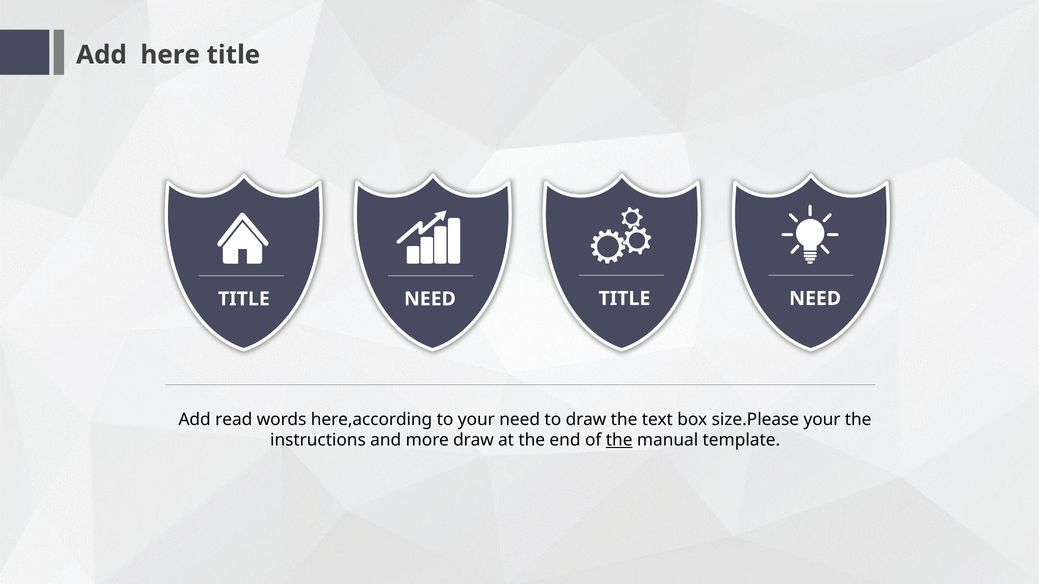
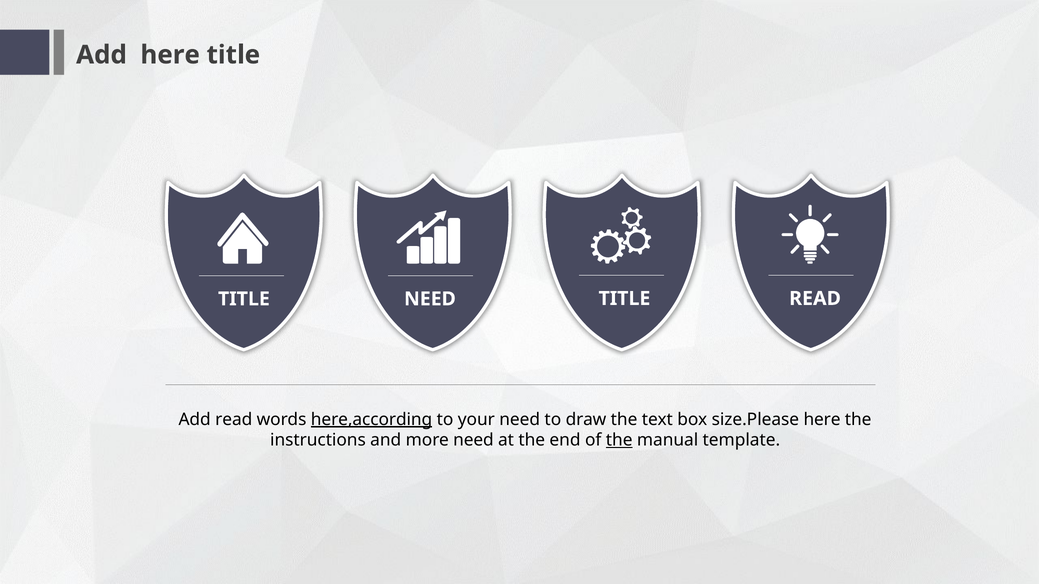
NEED at (815, 299): NEED -> READ
here,according underline: none -> present
size.Please your: your -> here
more draw: draw -> need
